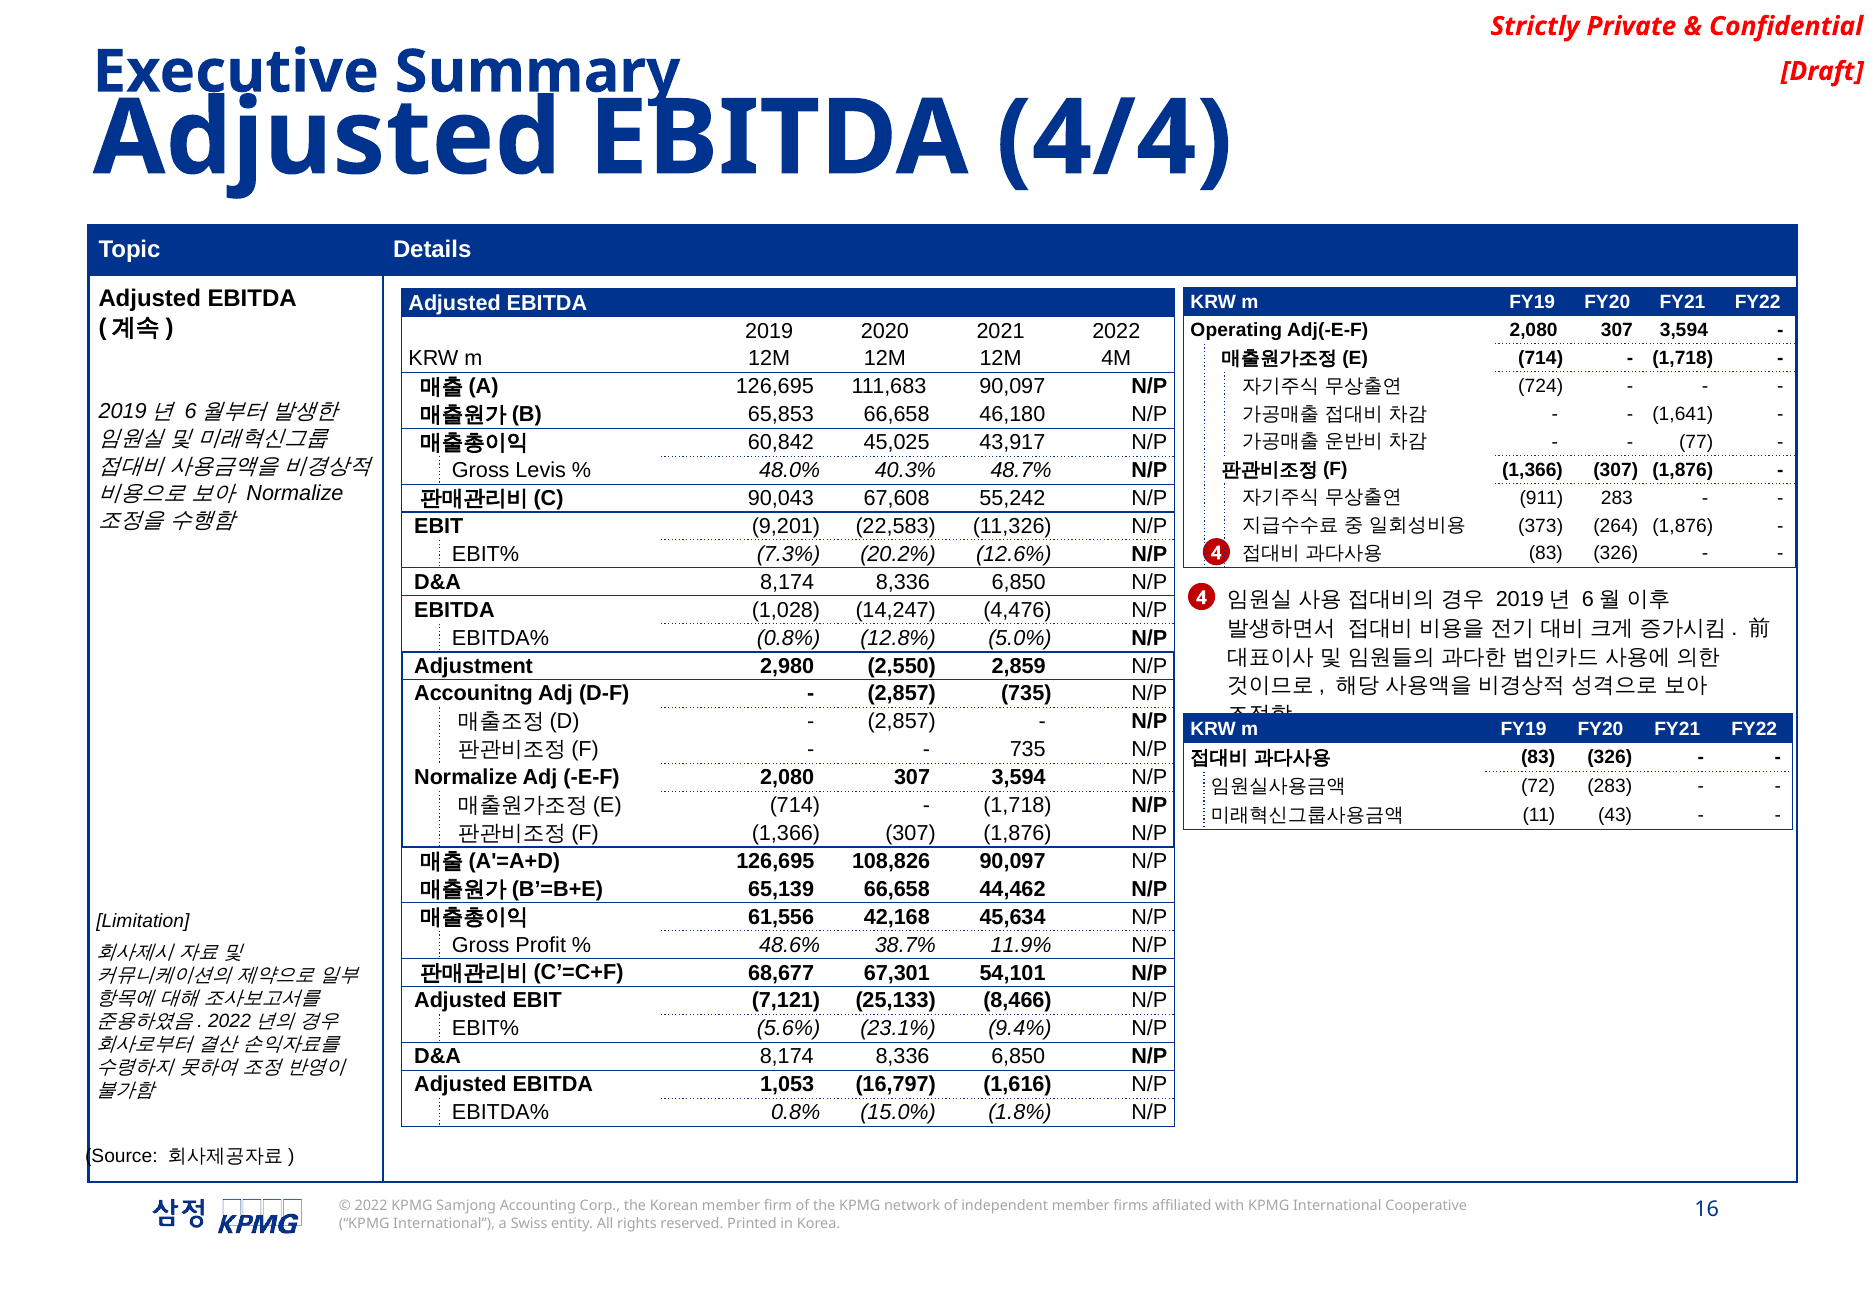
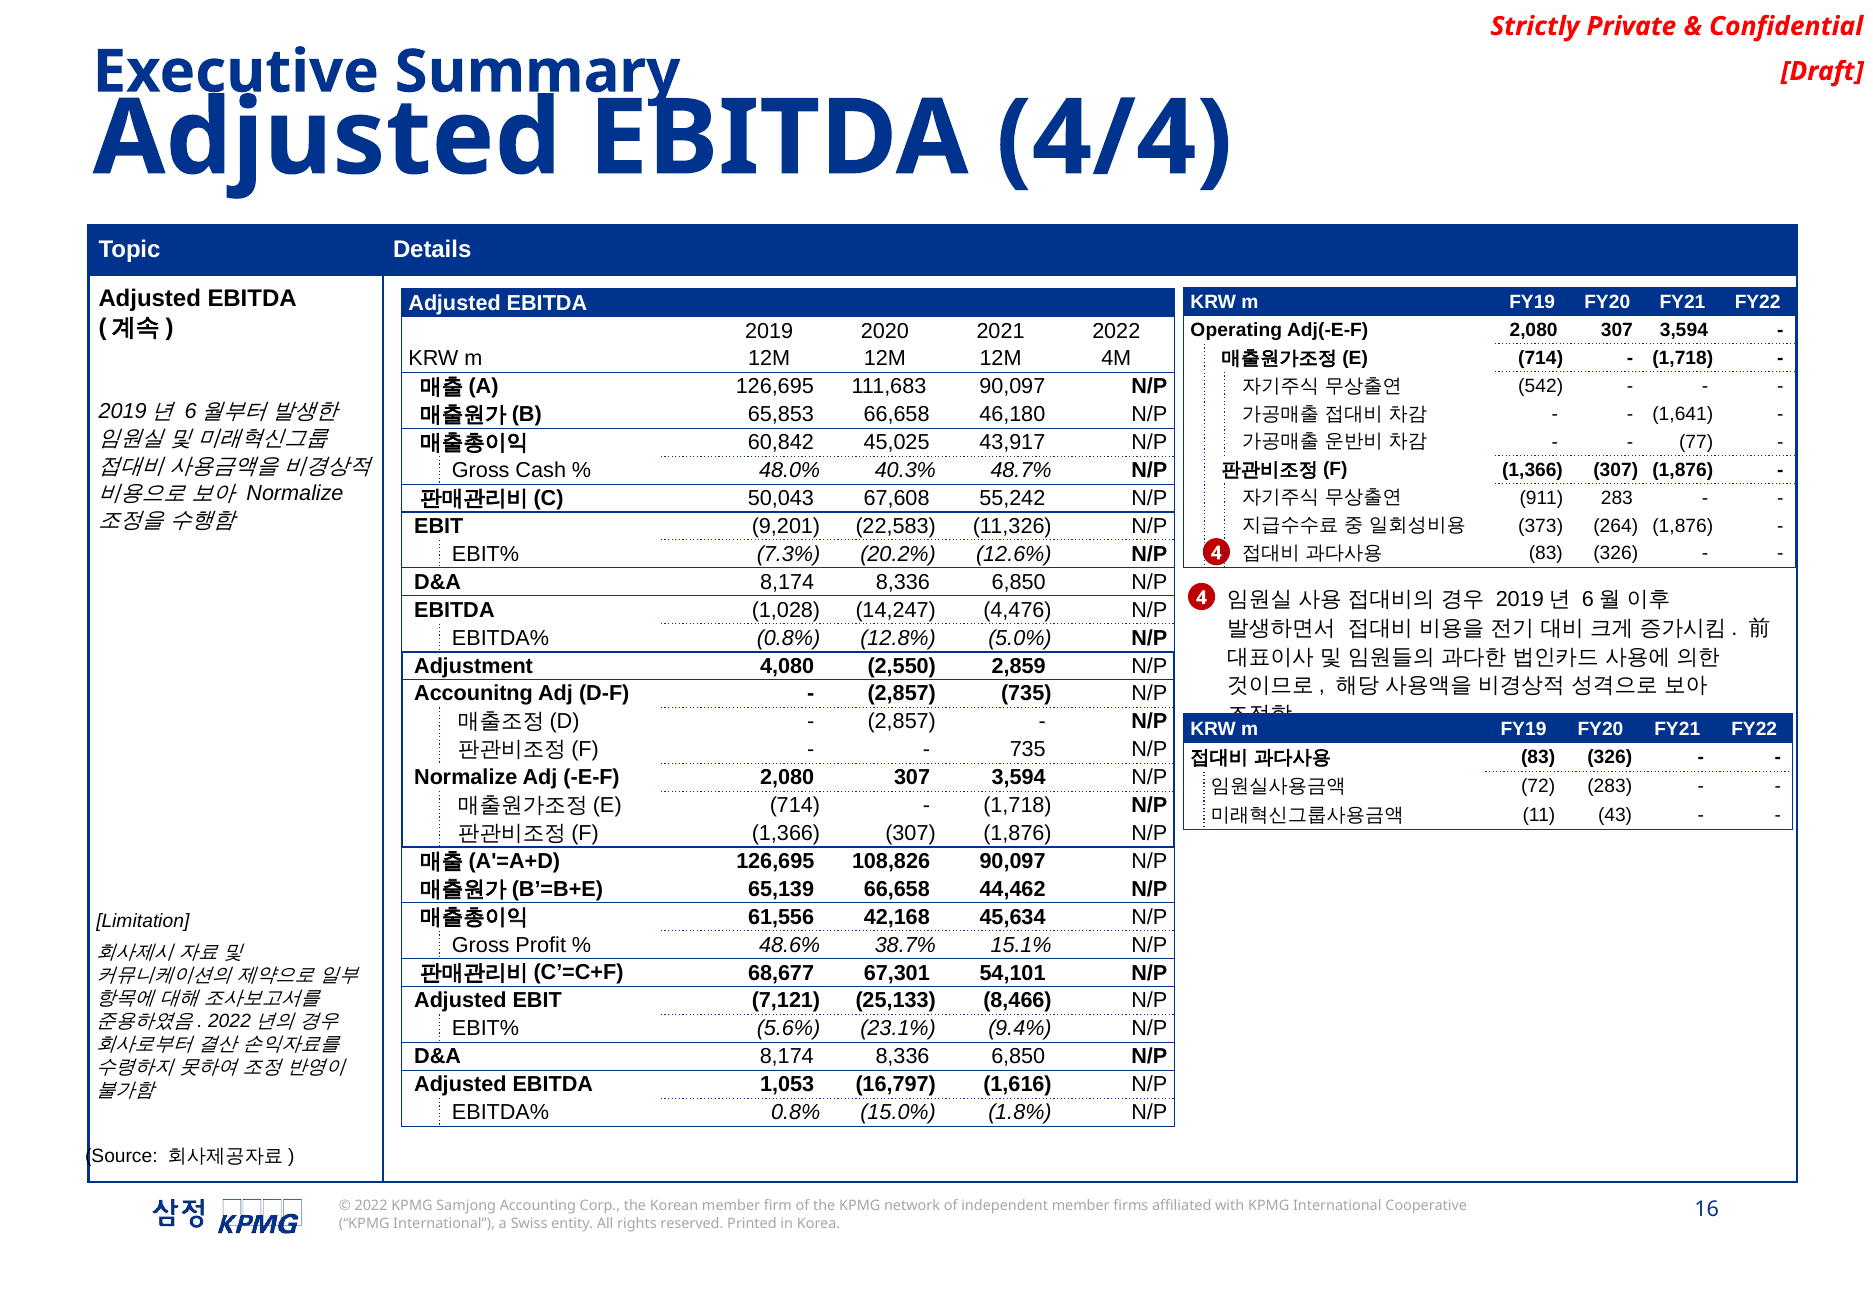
724: 724 -> 542
Levis: Levis -> Cash
90,043: 90,043 -> 50,043
2,980: 2,980 -> 4,080
11.9%: 11.9% -> 15.1%
